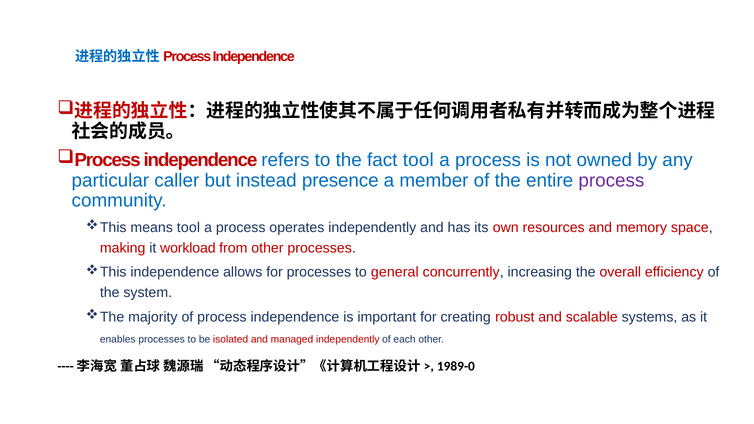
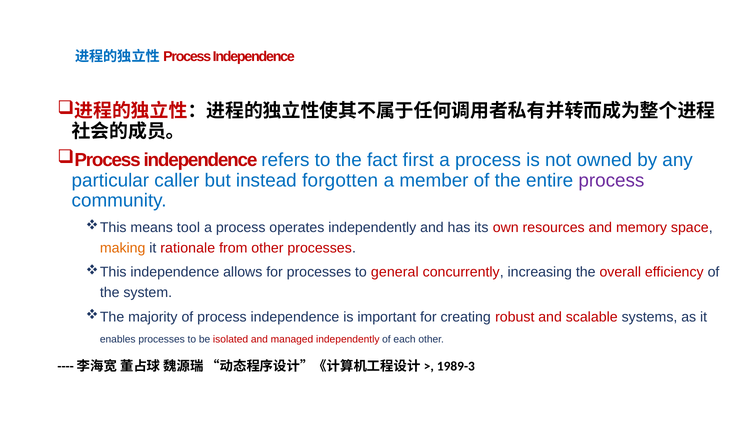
fact tool: tool -> first
presence: presence -> forgotten
making colour: red -> orange
workload: workload -> rationale
1989-0: 1989-0 -> 1989-3
